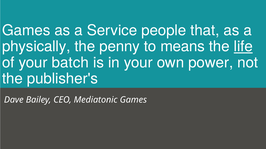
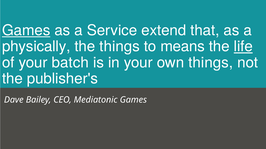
Games at (26, 31) underline: none -> present
people: people -> extend
the penny: penny -> things
own power: power -> things
